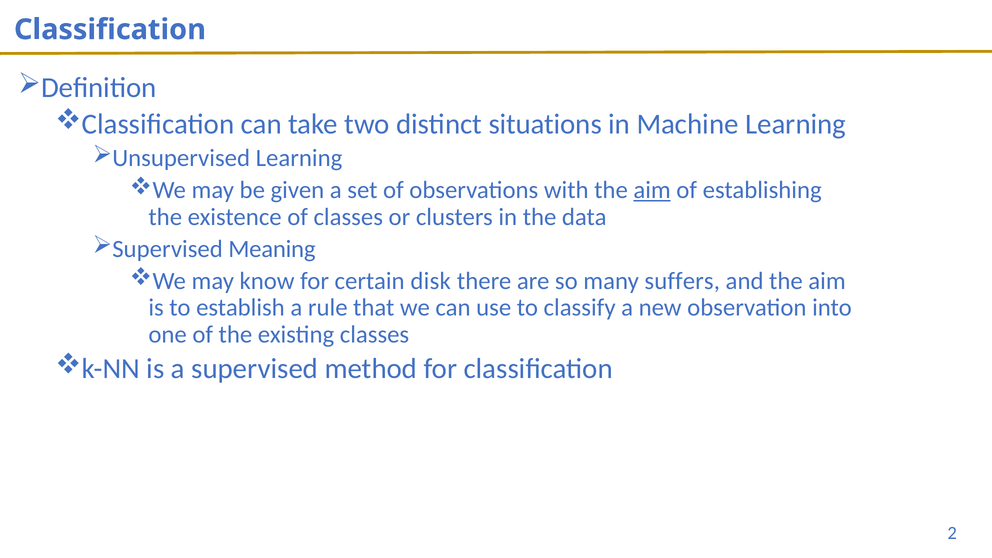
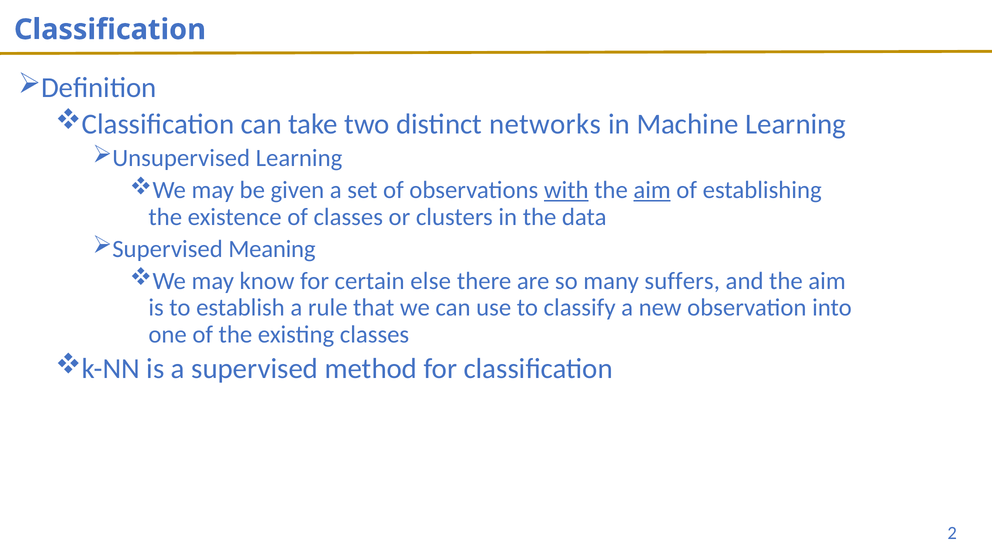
situations: situations -> networks
with underline: none -> present
disk: disk -> else
